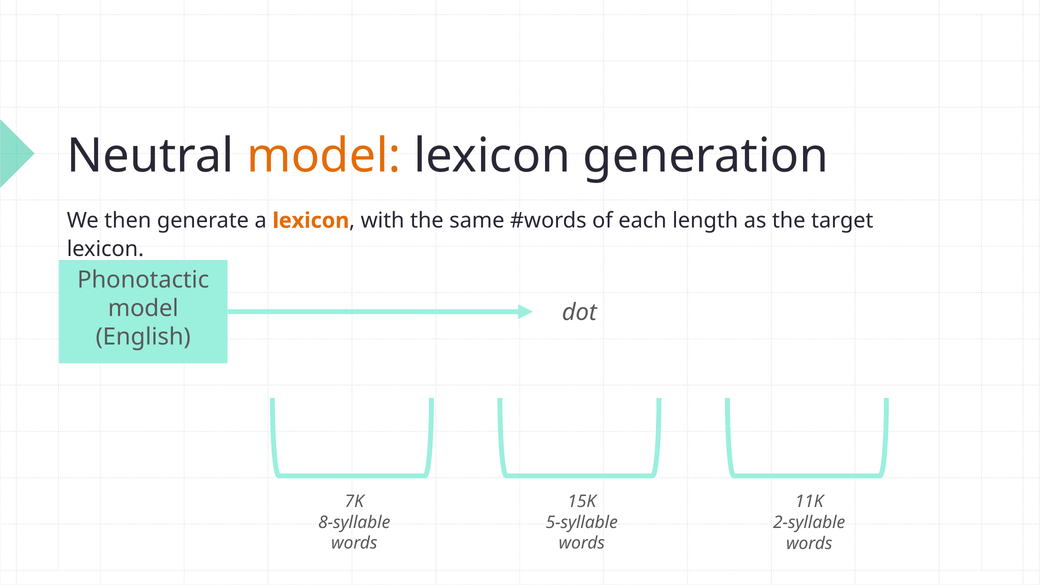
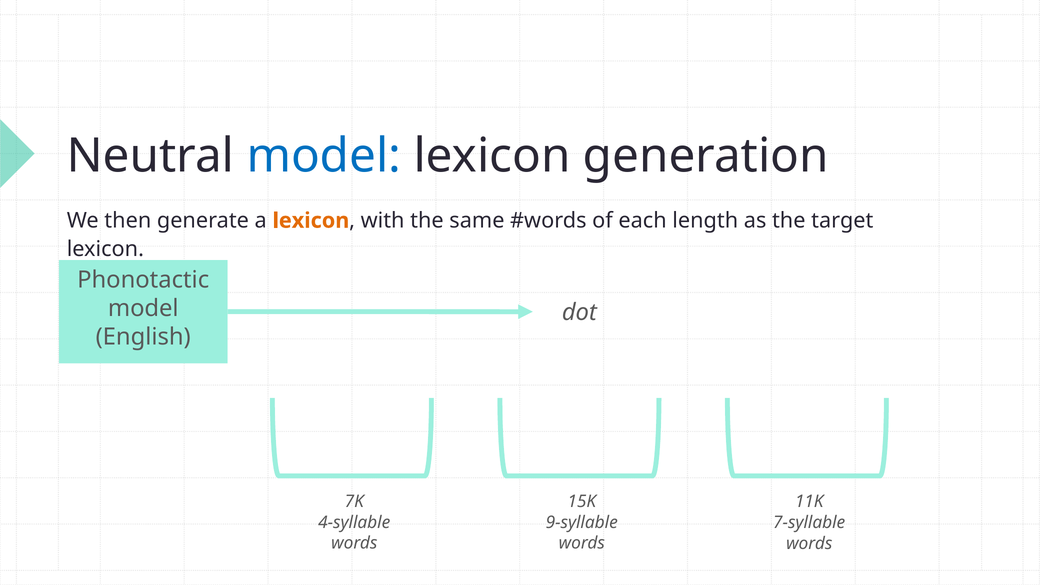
model at (324, 156) colour: orange -> blue
8-syllable: 8-syllable -> 4-syllable
5-syllable: 5-syllable -> 9-syllable
2-syllable: 2-syllable -> 7-syllable
